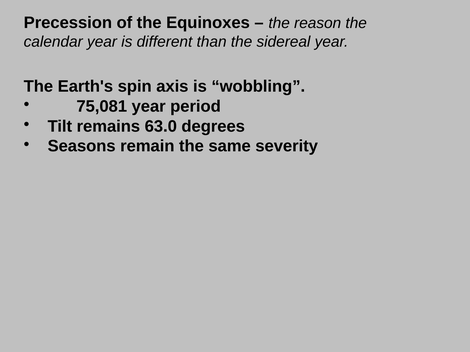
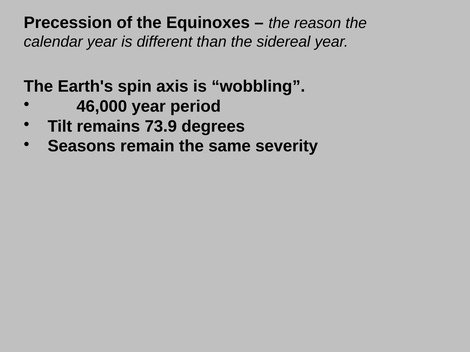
75,081: 75,081 -> 46,000
63.0: 63.0 -> 73.9
